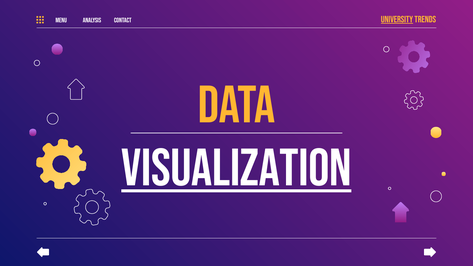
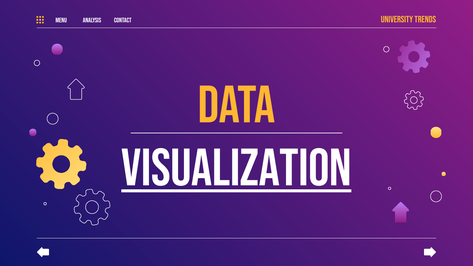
UNIVERSITY underline: present -> none
